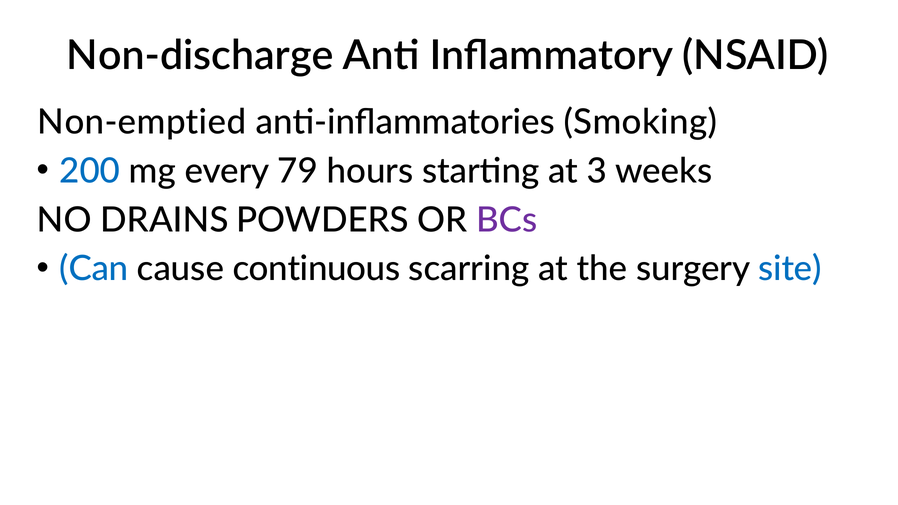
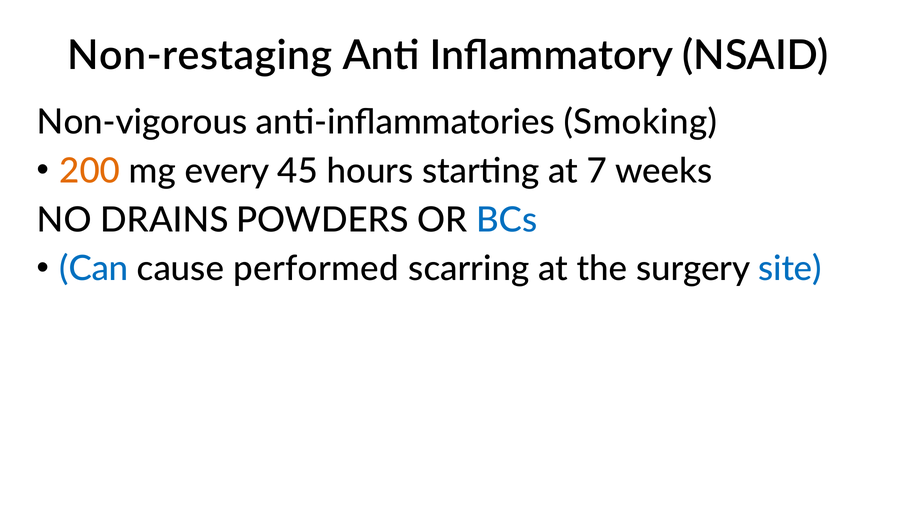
Non-discharge: Non-discharge -> Non-restaging
Non-emptied: Non-emptied -> Non-vigorous
200 colour: blue -> orange
79: 79 -> 45
3: 3 -> 7
BCs colour: purple -> blue
continuous: continuous -> performed
